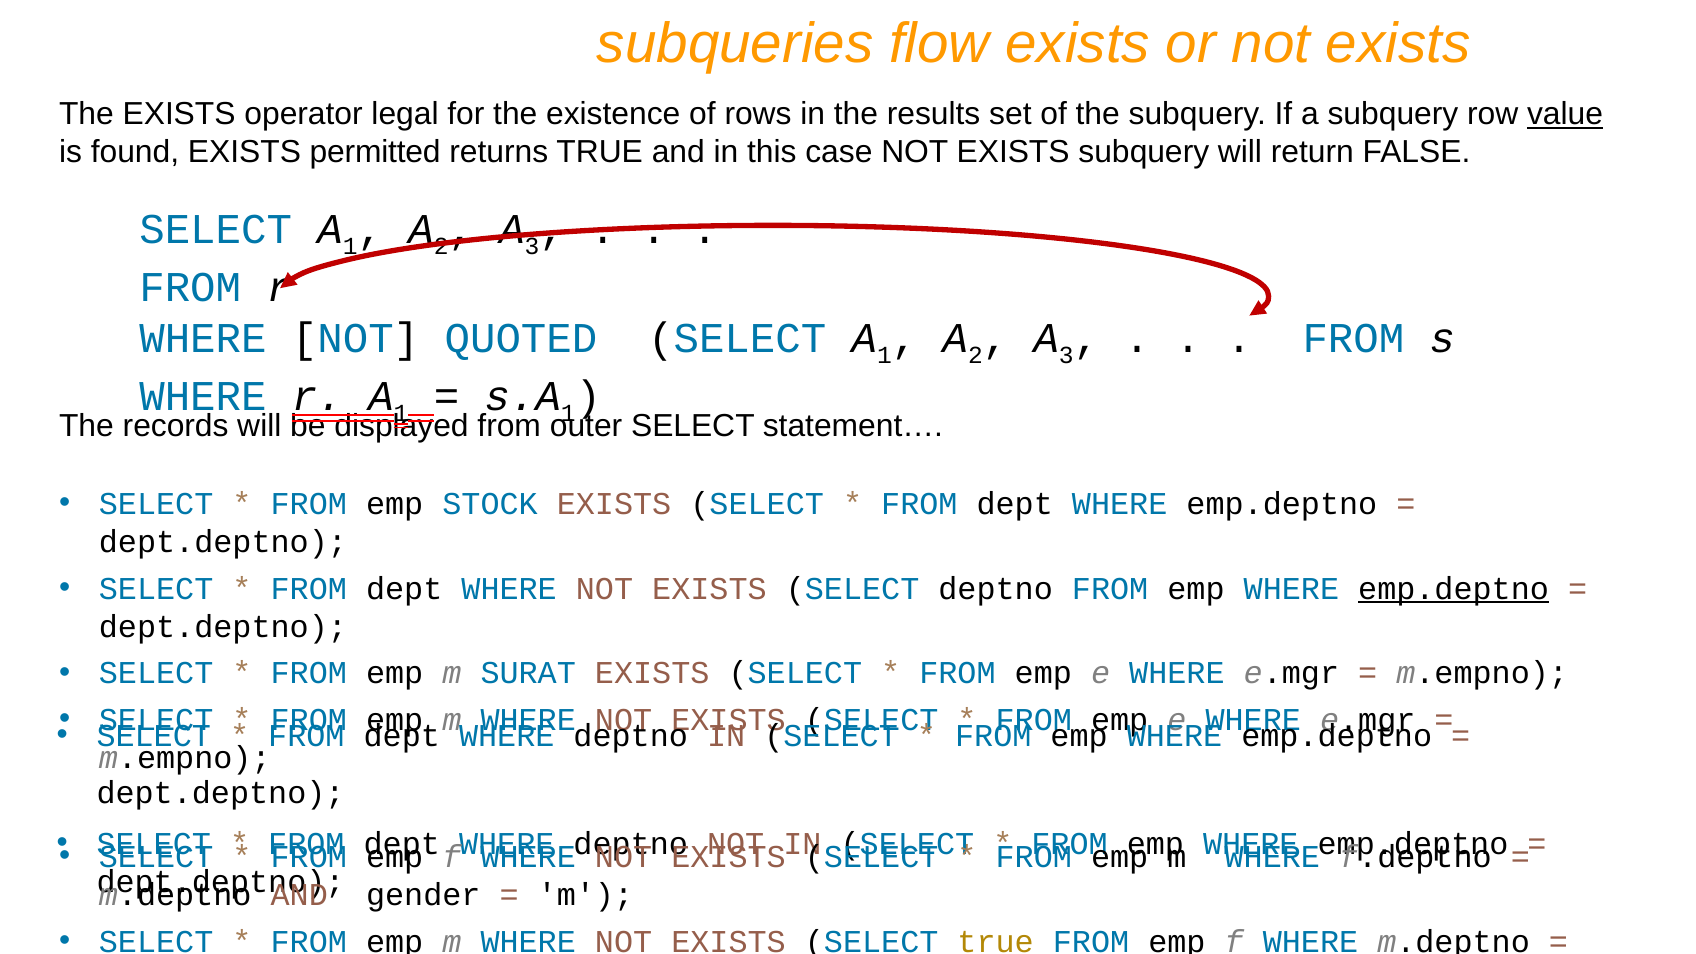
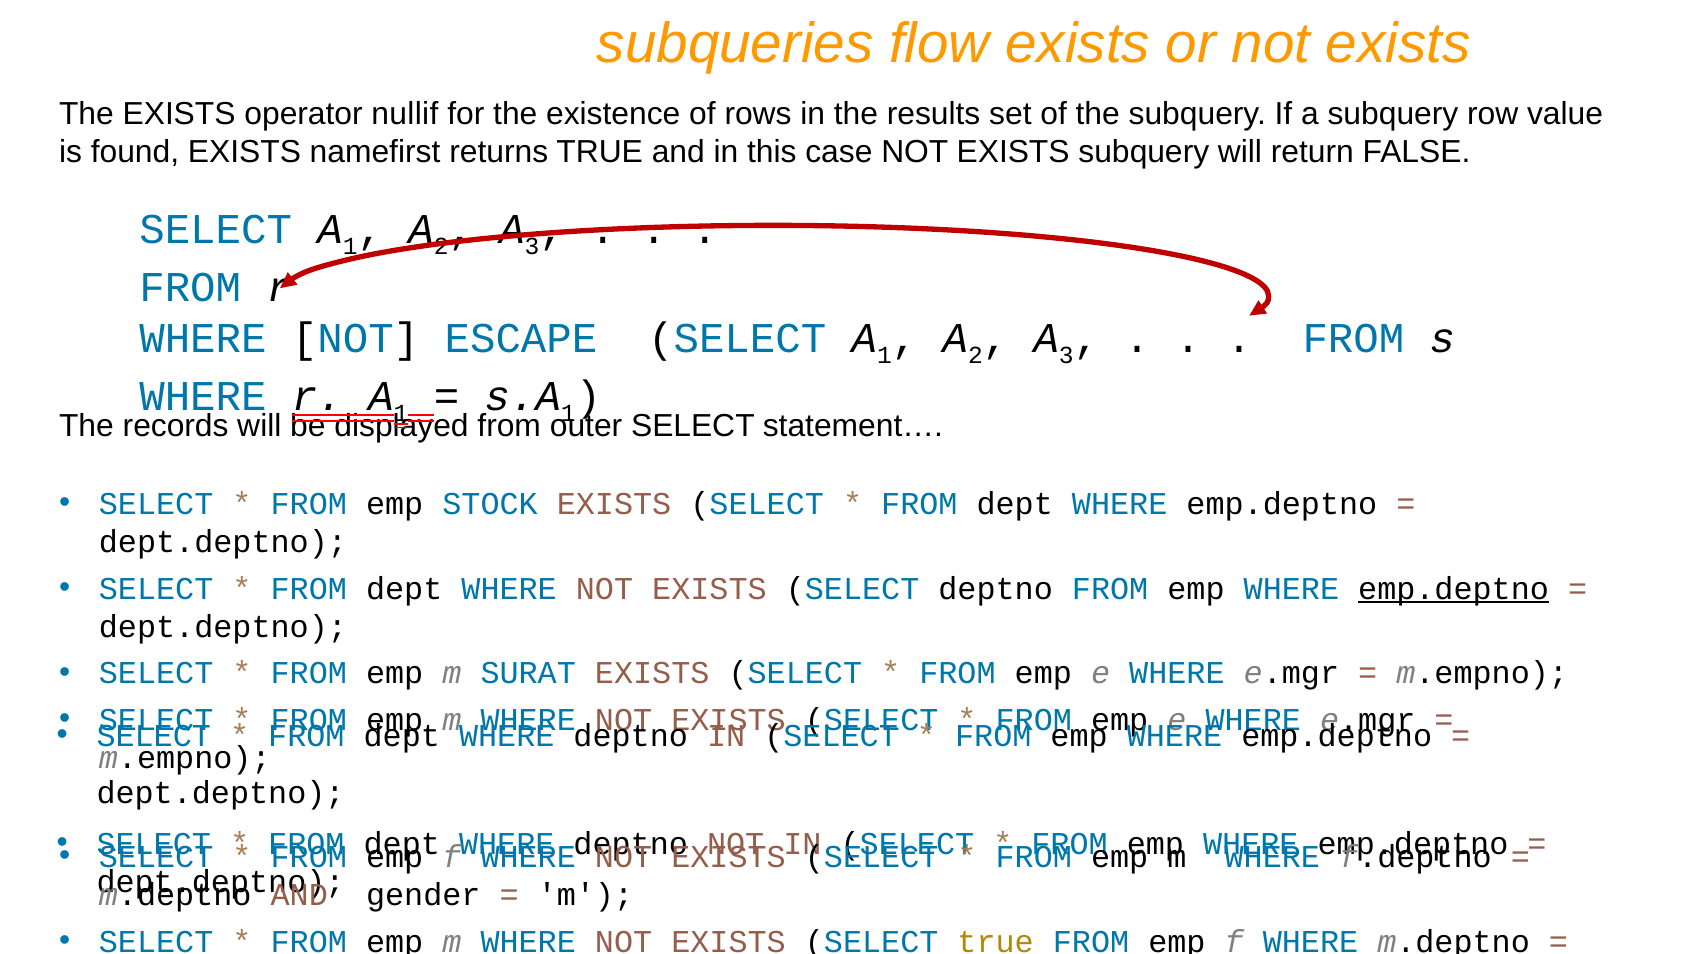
legal: legal -> nullif
value underline: present -> none
permitted: permitted -> namefirst
QUOTED: QUOTED -> ESCAPE
